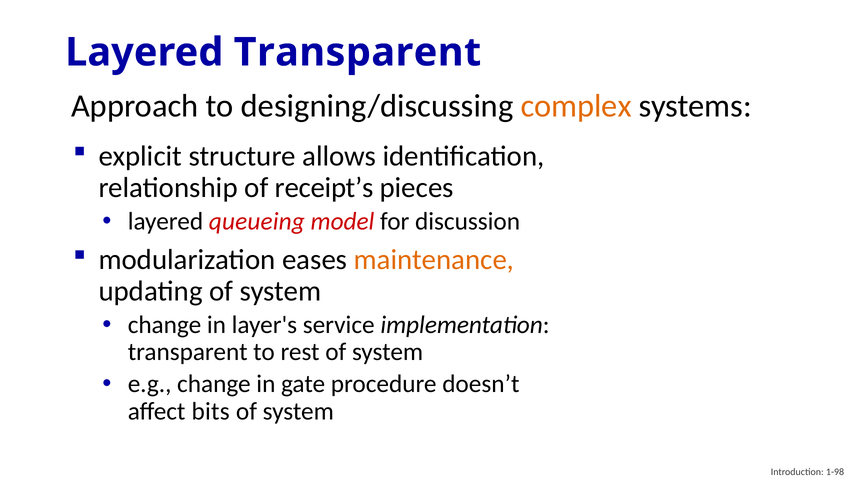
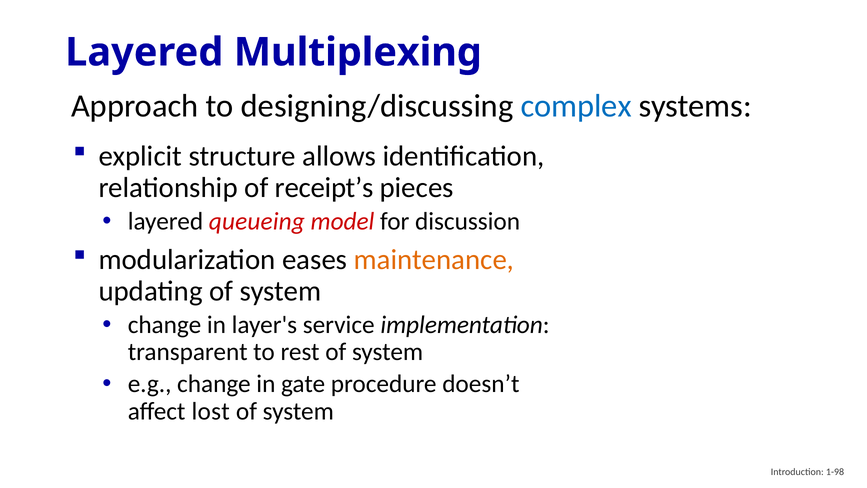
Layered Transparent: Transparent -> Multiplexing
complex colour: orange -> blue
bits: bits -> lost
